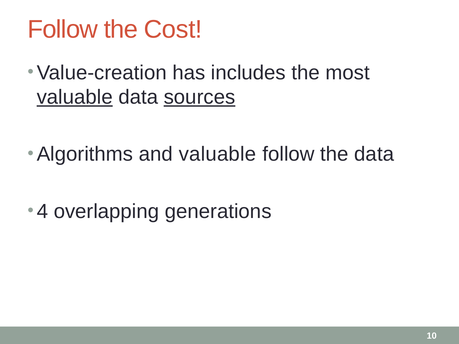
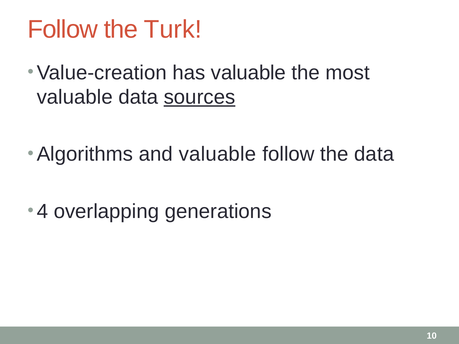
Cost: Cost -> Turk
has includes: includes -> valuable
valuable at (75, 97) underline: present -> none
